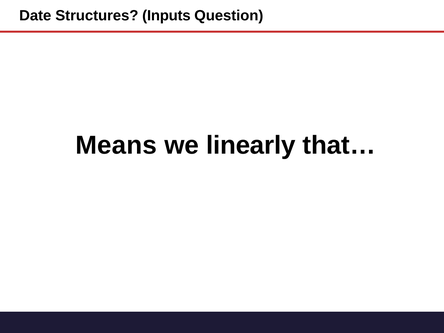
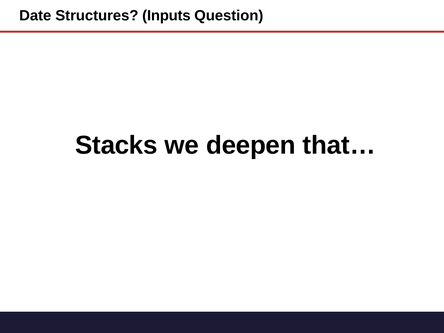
Means: Means -> Stacks
linearly: linearly -> deepen
